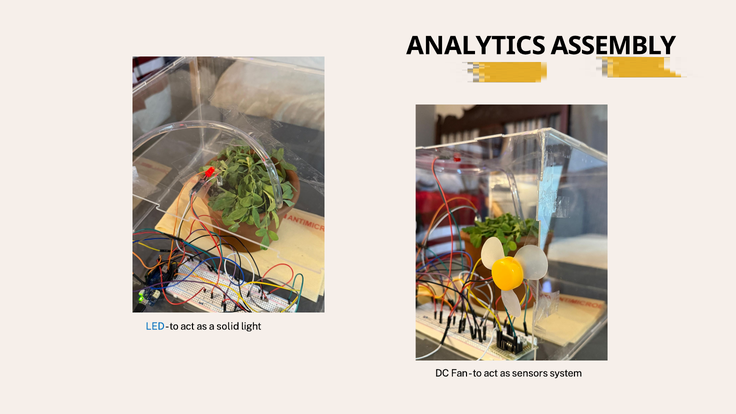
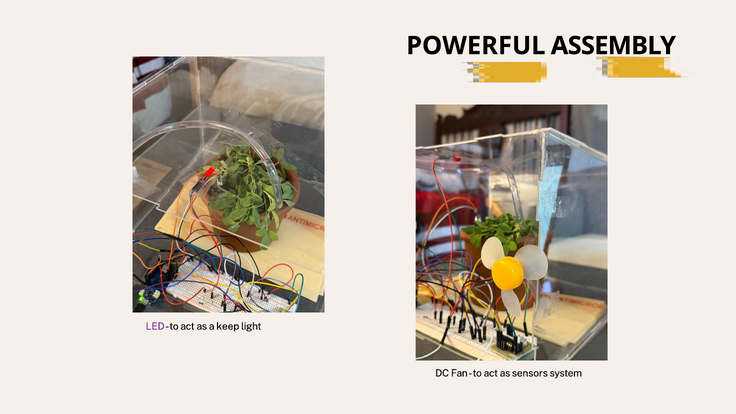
ANALYTICS: ANALYTICS -> POWERFUL
LED colour: blue -> purple
solid: solid -> keep
